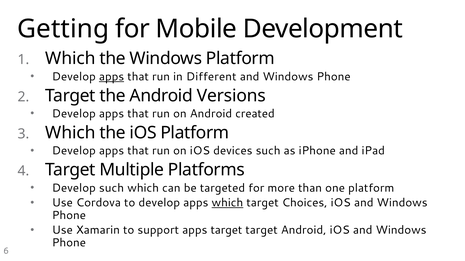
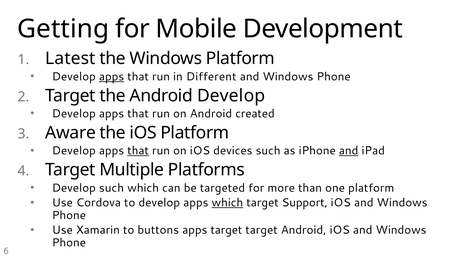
Which at (70, 59): Which -> Latest
Android Versions: Versions -> Develop
Which at (70, 133): Which -> Aware
that at (138, 151) underline: none -> present
and at (349, 151) underline: none -> present
Choices: Choices -> Support
support: support -> buttons
